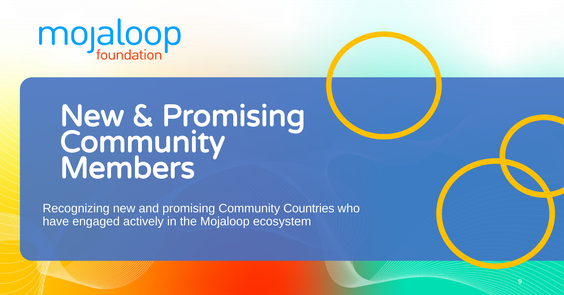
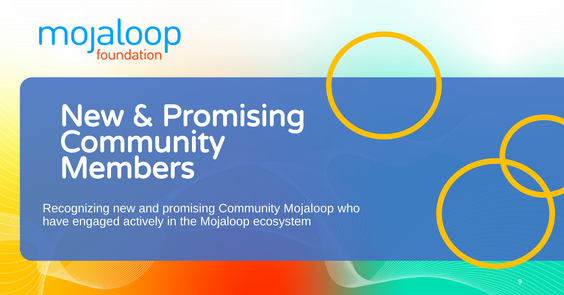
Community Countries: Countries -> Mojaloop
